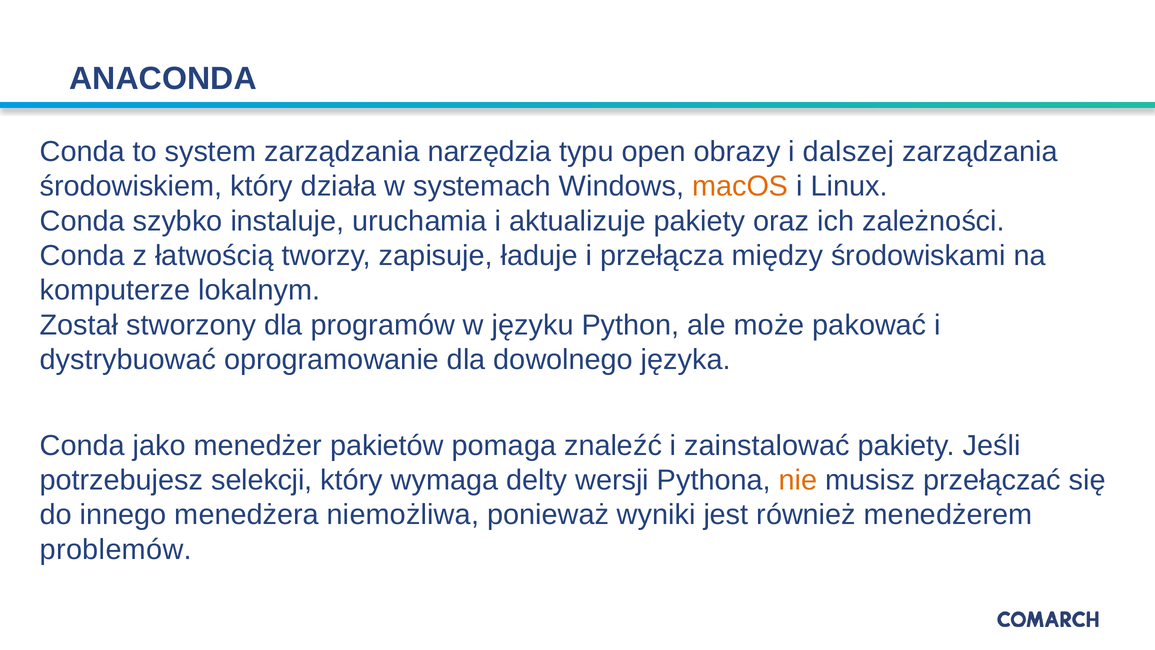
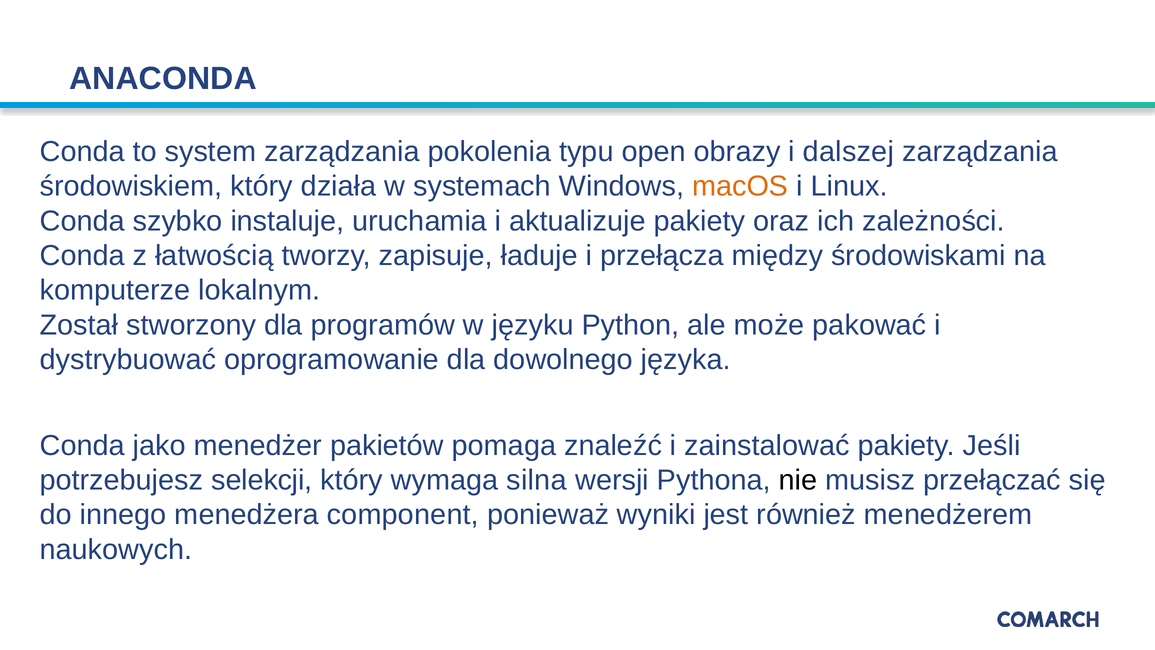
narzędzia: narzędzia -> pokolenia
delty: delty -> silna
nie colour: orange -> black
niemożliwa: niemożliwa -> component
problemów: problemów -> naukowych
